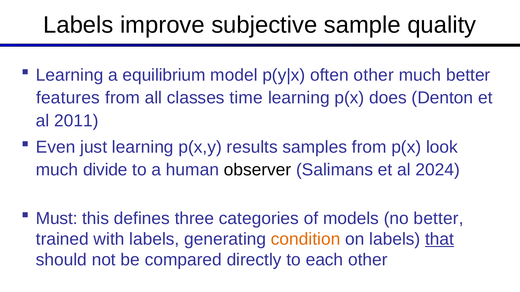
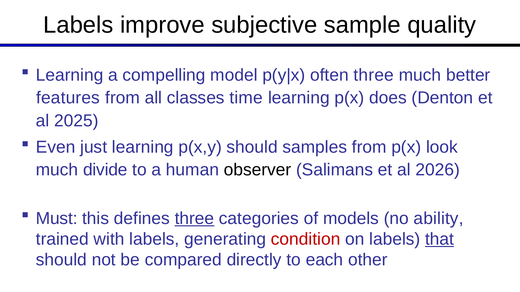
equilibrium: equilibrium -> compelling
often other: other -> three
2011: 2011 -> 2025
p(x,y results: results -> should
2024: 2024 -> 2026
three at (194, 219) underline: none -> present
no better: better -> ability
condition colour: orange -> red
